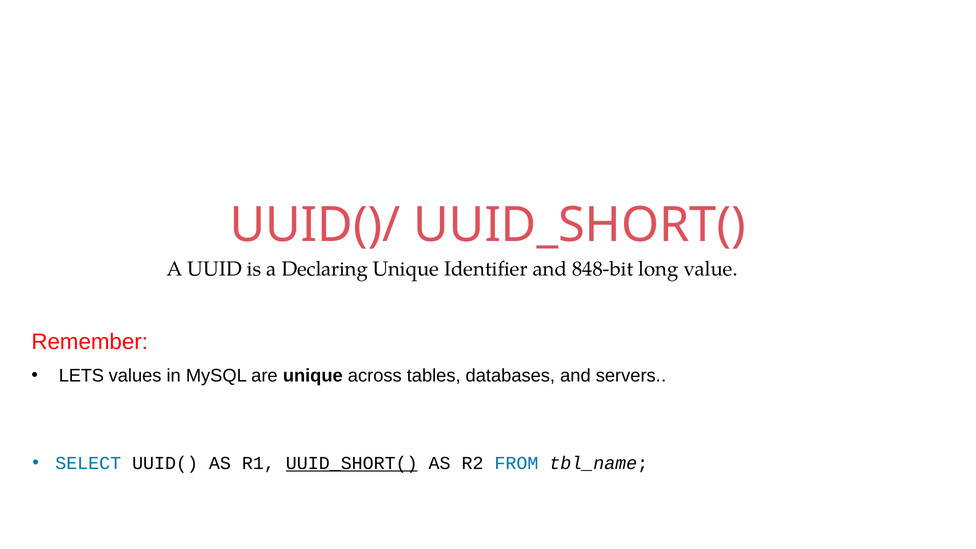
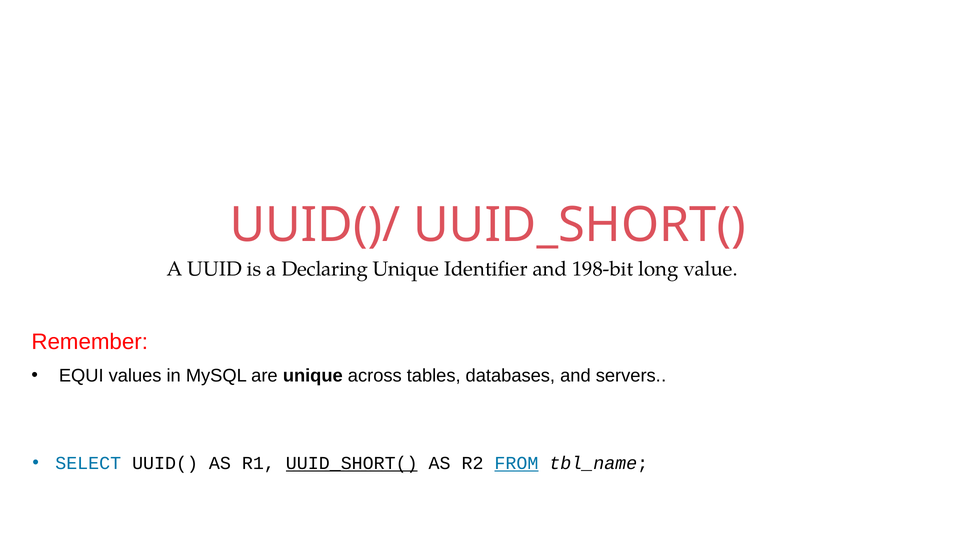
848-bit: 848-bit -> 198-bit
LETS: LETS -> EQUI
FROM underline: none -> present
